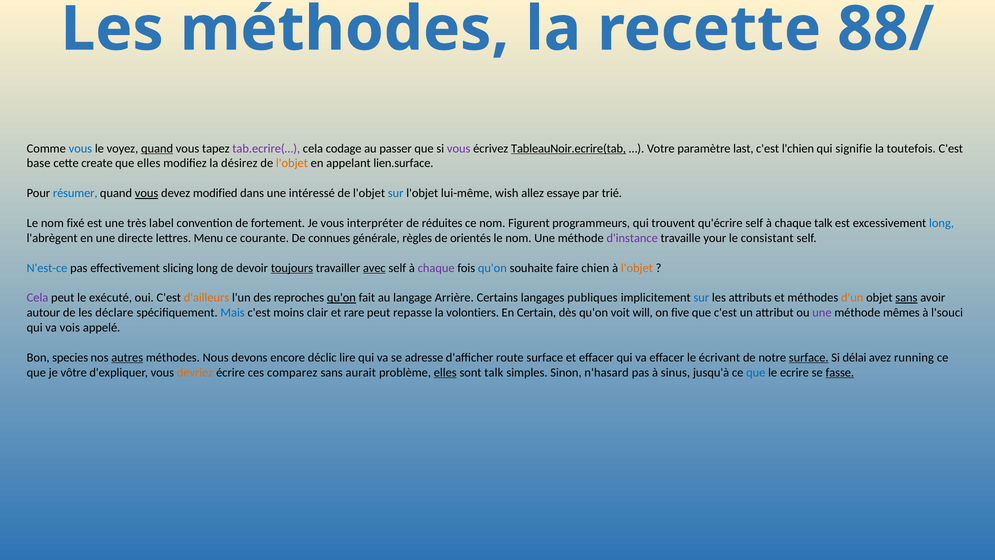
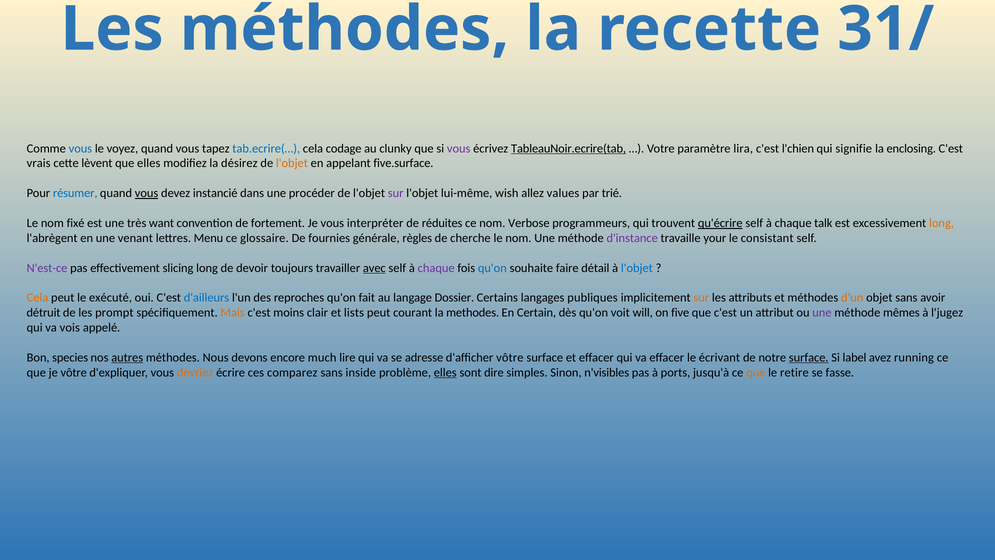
88/: 88/ -> 31/
quand at (157, 148) underline: present -> none
tab.ecrire(… colour: purple -> blue
passer: passer -> clunky
last: last -> lira
toutefois: toutefois -> enclosing
base: base -> vrais
create: create -> lèvent
lien.surface: lien.surface -> five.surface
modified: modified -> instancié
intéressé: intéressé -> procéder
sur at (396, 193) colour: blue -> purple
essaye: essaye -> values
label: label -> want
Figurent: Figurent -> Verbose
qu'écrire underline: none -> present
long at (942, 223) colour: blue -> orange
directe: directe -> venant
courante: courante -> glossaire
connues: connues -> fournies
orientés: orientés -> cherche
N'est-ce colour: blue -> purple
toujours underline: present -> none
chien: chien -> détail
l'objet at (637, 268) colour: orange -> blue
Cela at (38, 298) colour: purple -> orange
d'ailleurs colour: orange -> blue
qu'on at (341, 298) underline: present -> none
Arrière: Arrière -> Dossier
sur at (701, 298) colour: blue -> orange
sans at (906, 298) underline: present -> none
autour: autour -> détruit
déclare: déclare -> prompt
Mais colour: blue -> orange
rare: rare -> lists
repasse: repasse -> courant
volontiers: volontiers -> methodes
l'souci: l'souci -> l'jugez
déclic: déclic -> much
d'afficher route: route -> vôtre
délai: délai -> label
aurait: aurait -> inside
sont talk: talk -> dire
n'hasard: n'hasard -> n'visibles
sinus: sinus -> ports
que at (756, 372) colour: blue -> orange
ecrire: ecrire -> retire
fasse underline: present -> none
